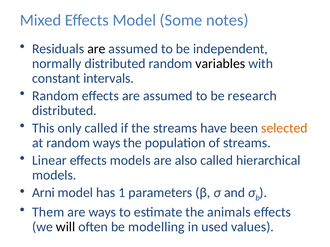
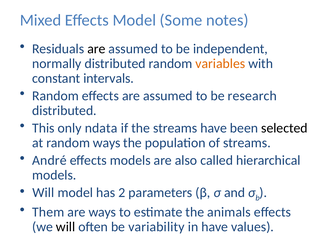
variables colour: black -> orange
only called: called -> ndata
selected colour: orange -> black
Linear: Linear -> André
Arni at (43, 193): Arni -> Will
1: 1 -> 2
modelling: modelling -> variability
in used: used -> have
